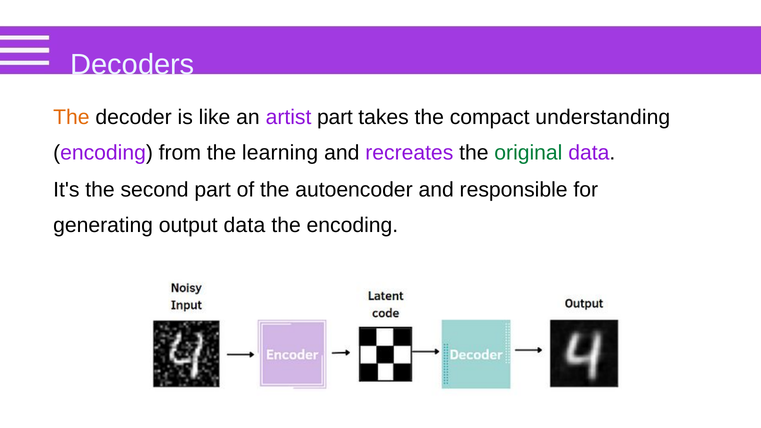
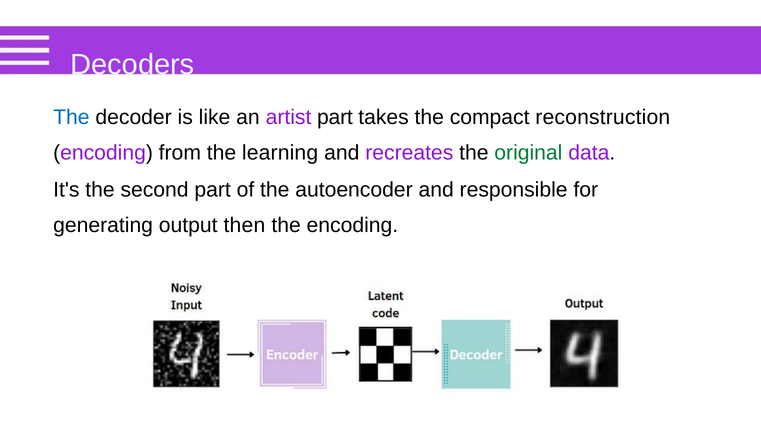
The at (71, 117) colour: orange -> blue
understanding: understanding -> reconstruction
output data: data -> then
